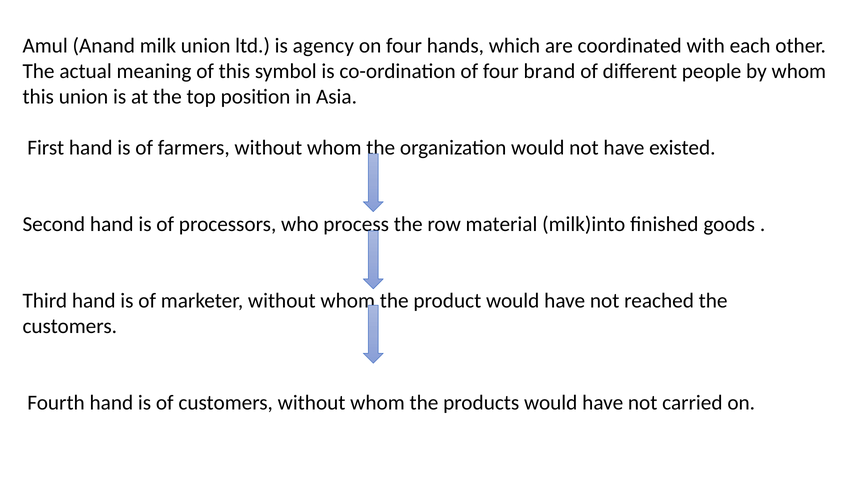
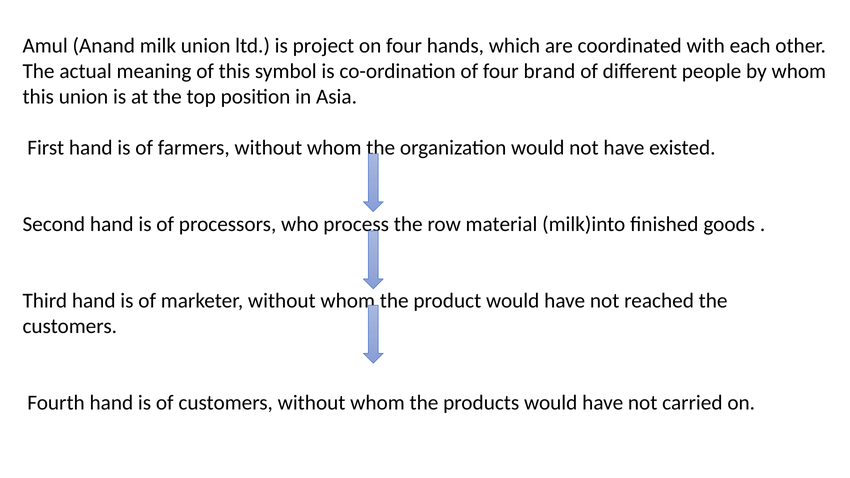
agency: agency -> project
